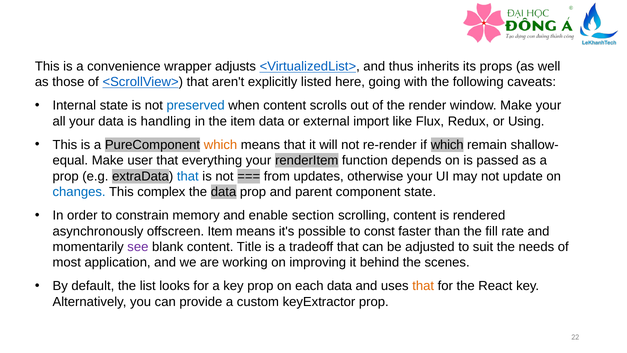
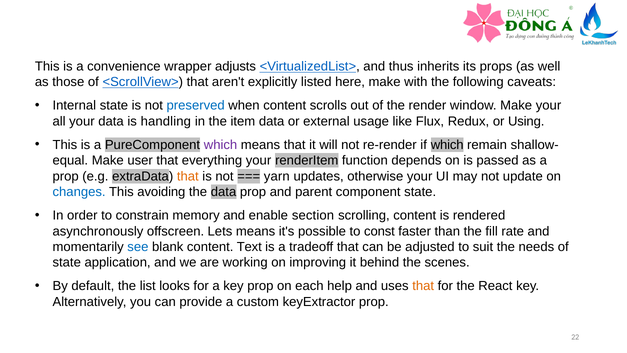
here going: going -> make
import: import -> usage
which at (221, 145) colour: orange -> purple
that at (188, 176) colour: blue -> orange
from: from -> yarn
complex: complex -> avoiding
offscreen Item: Item -> Lets
see colour: purple -> blue
Title: Title -> Text
most at (67, 262): most -> state
each data: data -> help
